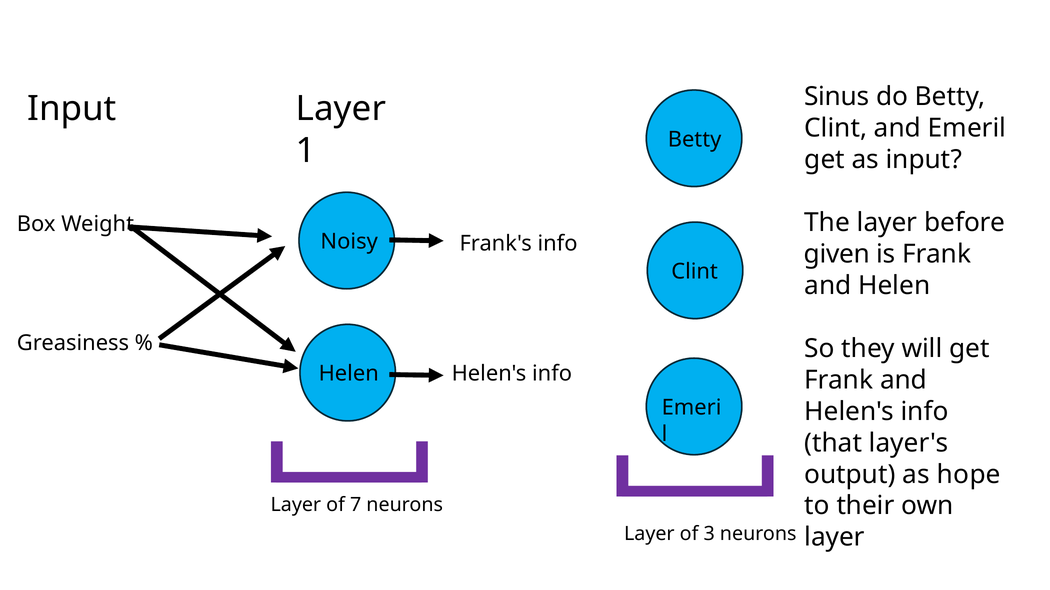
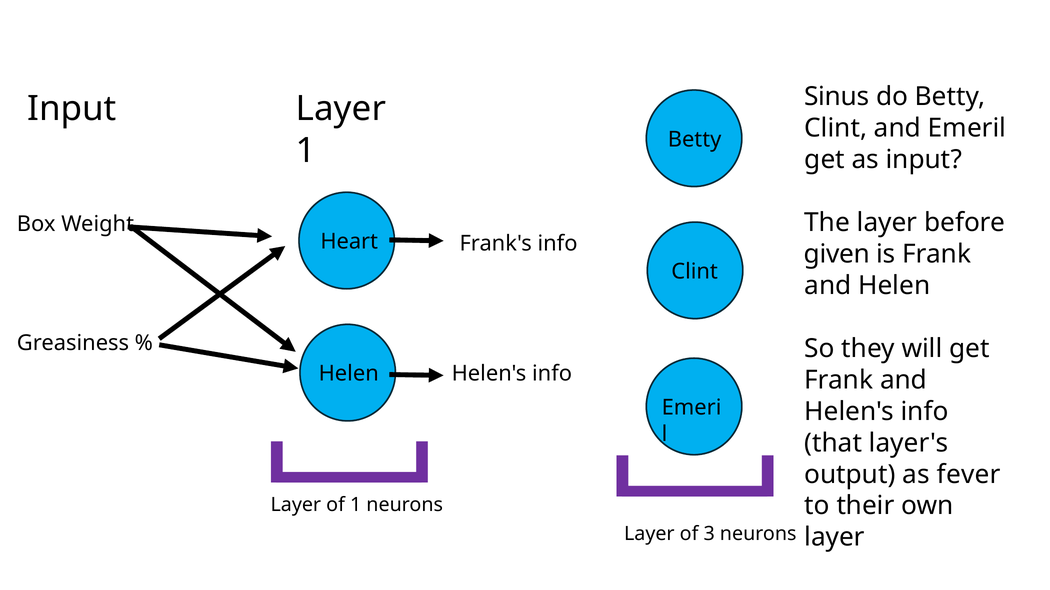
Noisy: Noisy -> Heart
hope: hope -> fever
of 7: 7 -> 1
